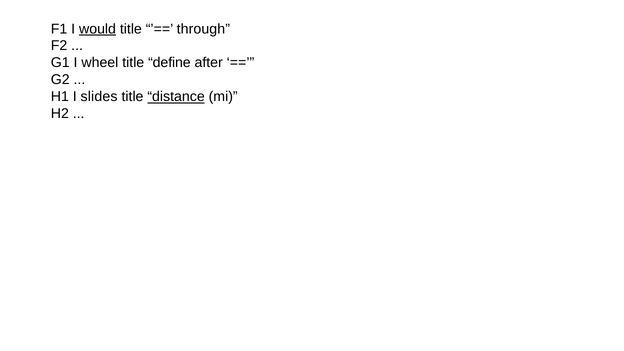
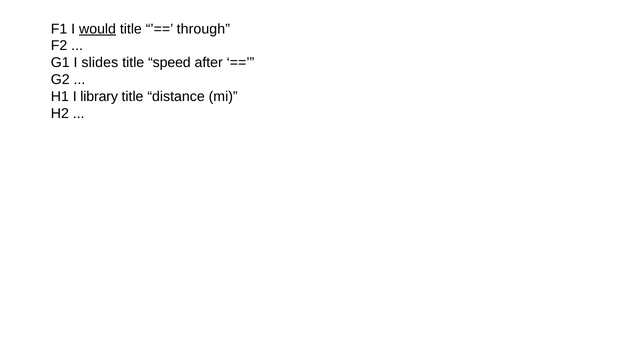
wheel: wheel -> slides
define: define -> speed
slides: slides -> library
distance underline: present -> none
